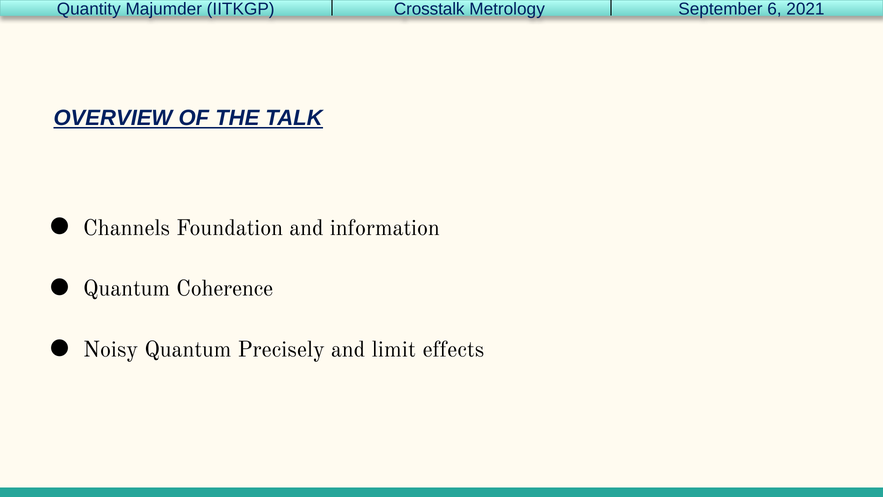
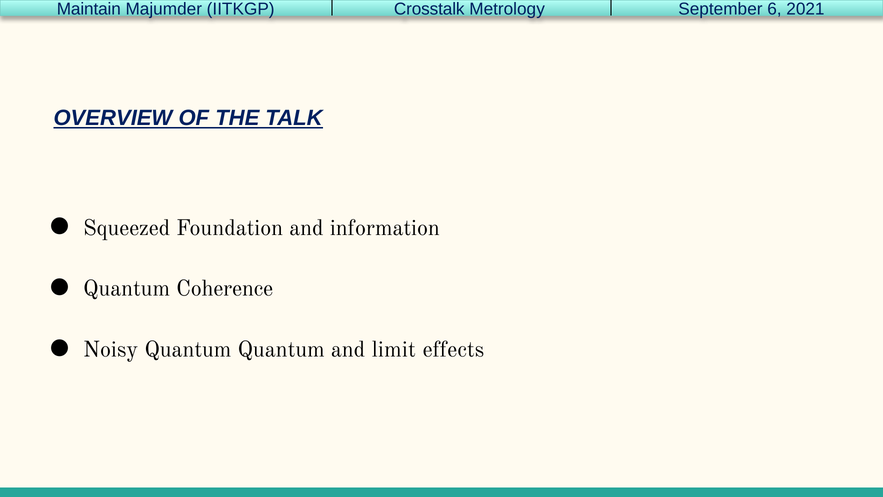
Quantity: Quantity -> Maintain
Channels: Channels -> Squeezed
Quantum Precisely: Precisely -> Quantum
